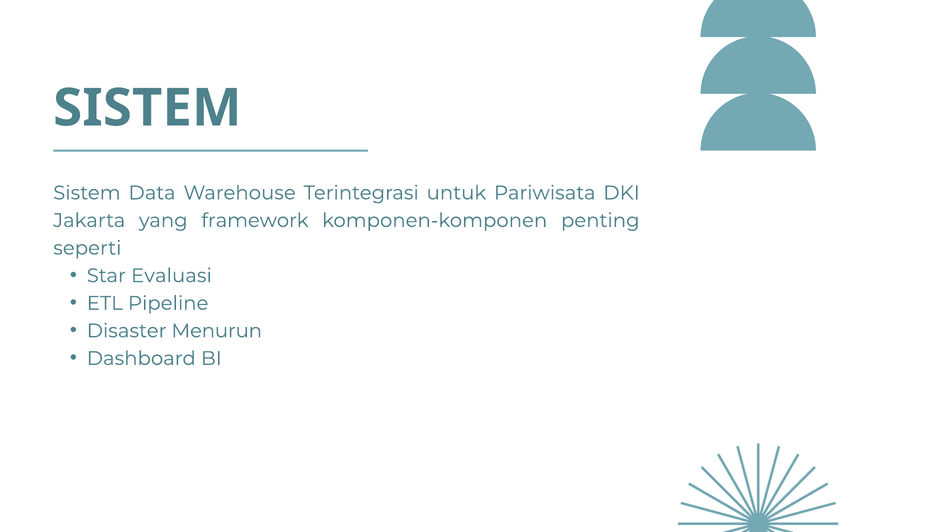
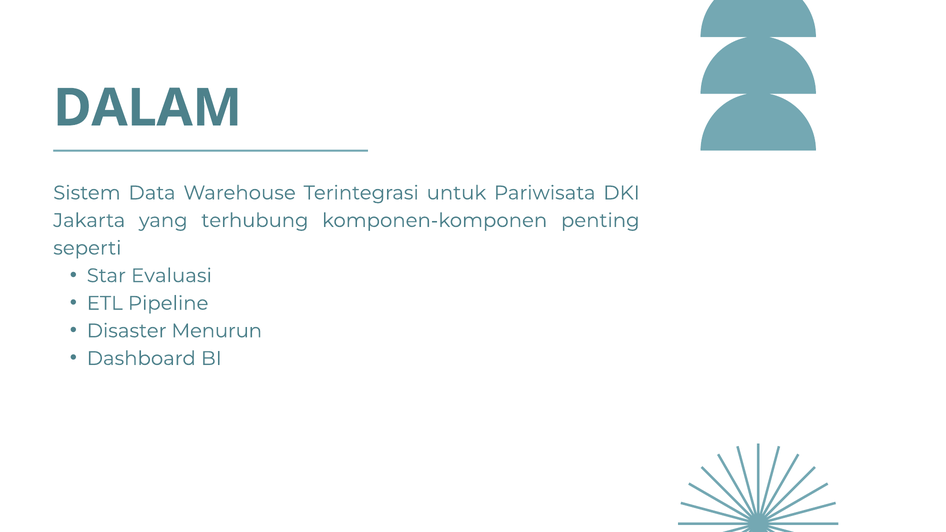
SISTEM at (147, 108): SISTEM -> DALAM
framework: framework -> terhubung
